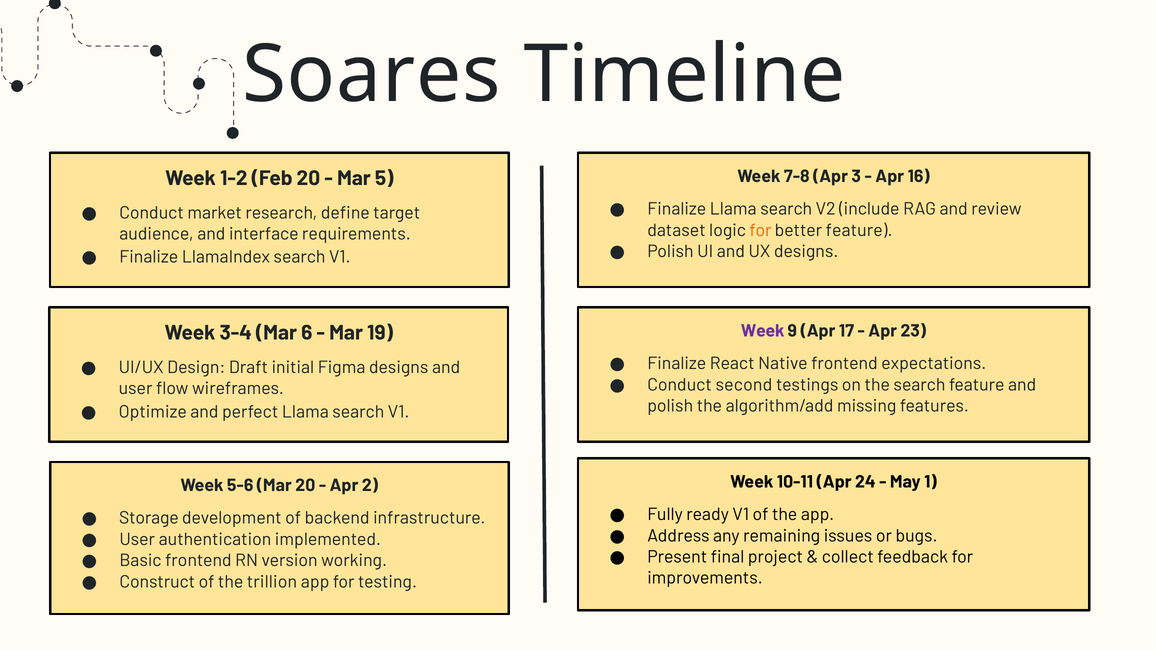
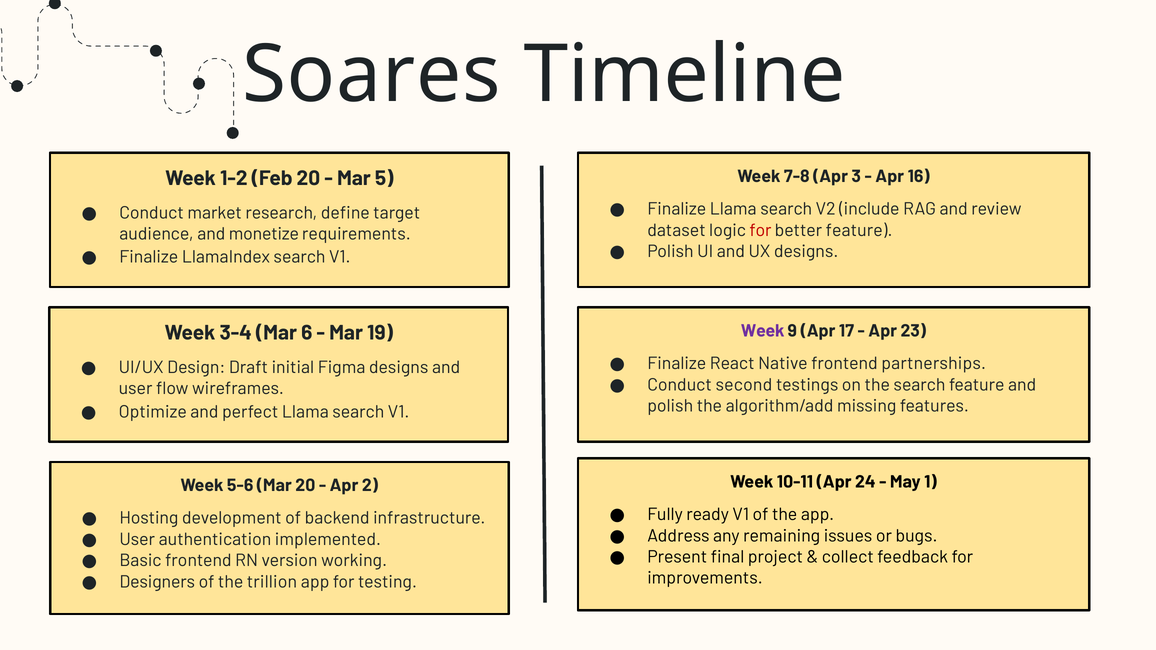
for at (760, 230) colour: orange -> red
interface: interface -> monetize
expectations: expectations -> partnerships
Storage: Storage -> Hosting
Construct: Construct -> Designers
